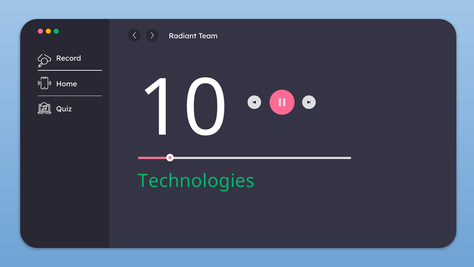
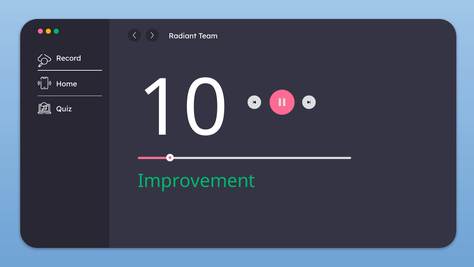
Technologies: Technologies -> Improvement
